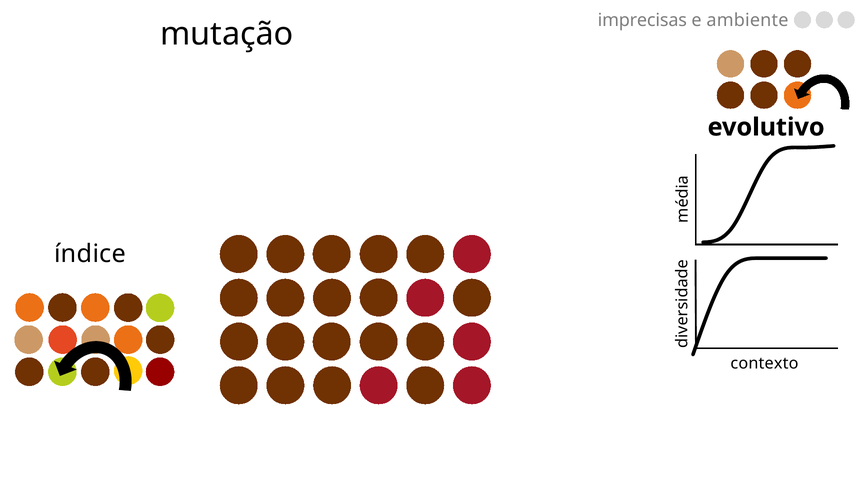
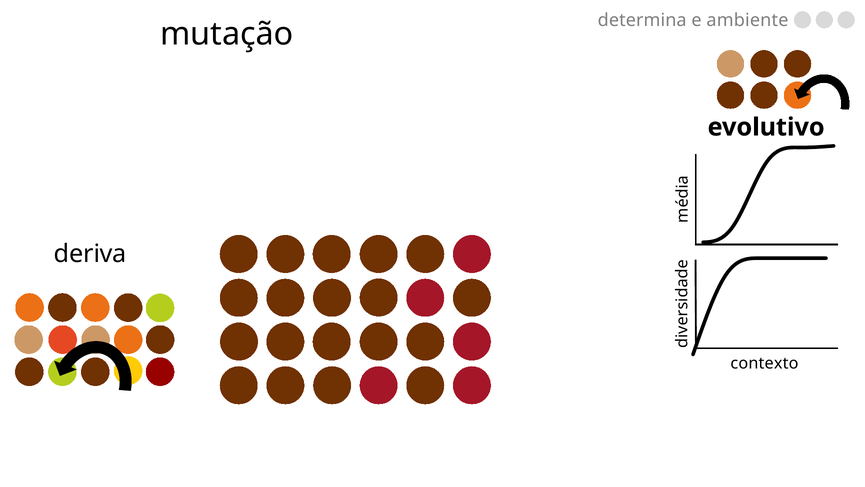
imprecisas: imprecisas -> determina
índice: índice -> deriva
